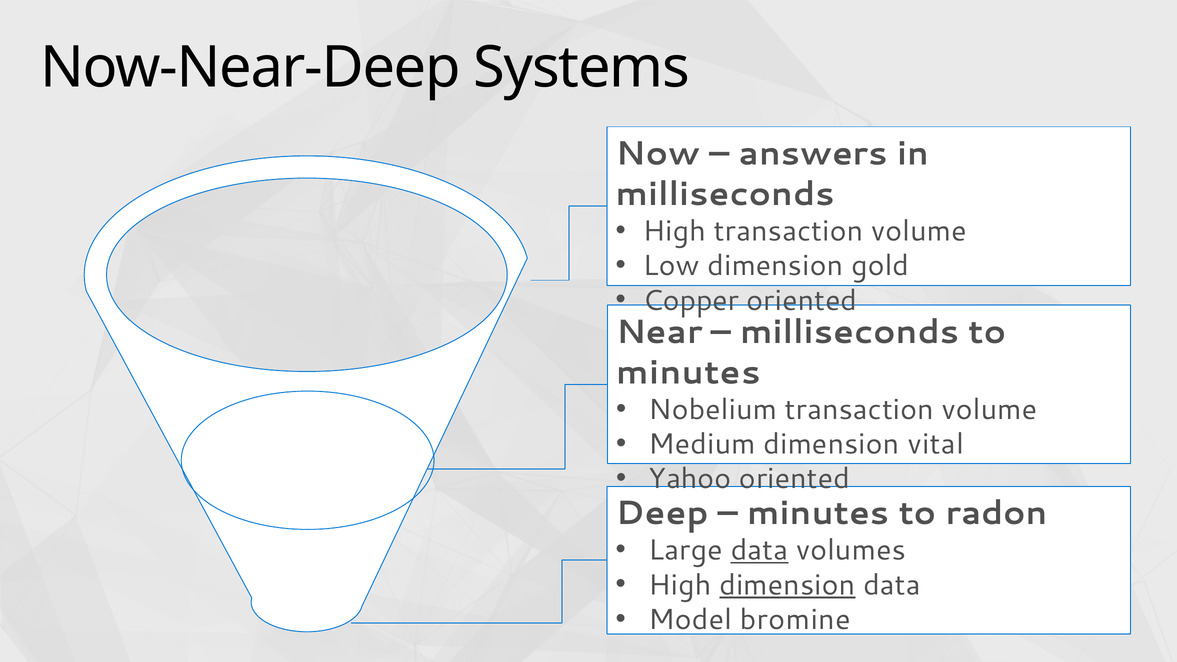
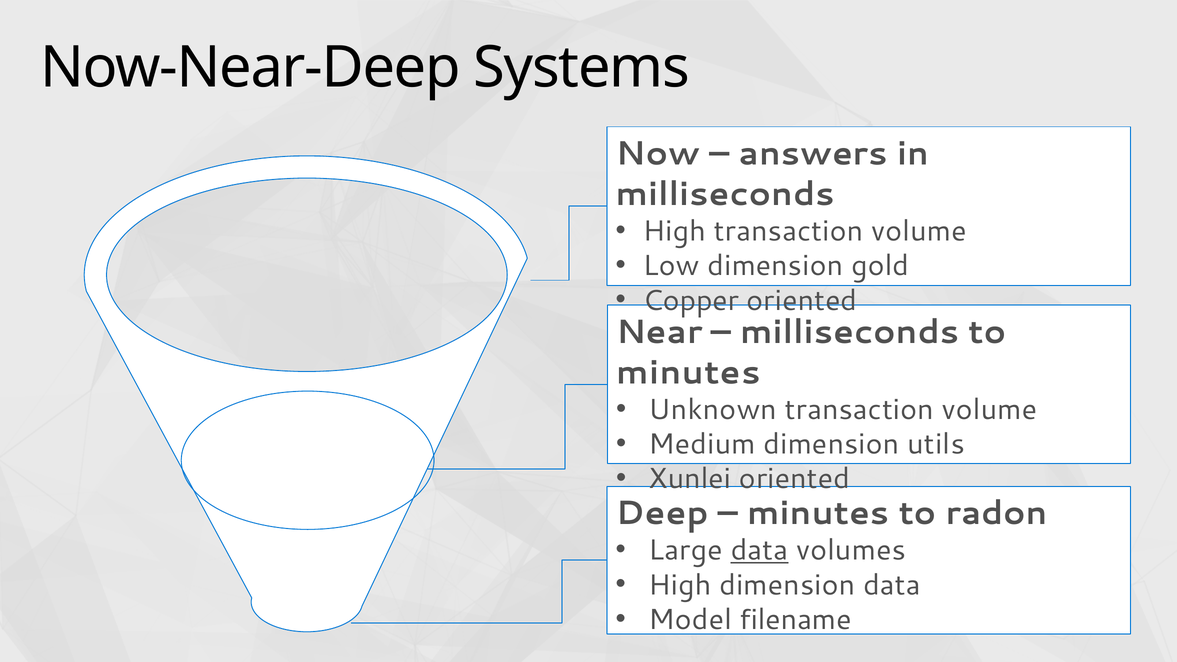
Nobelium: Nobelium -> Unknown
vital: vital -> utils
Yahoo: Yahoo -> Xunlei
dimension at (787, 585) underline: present -> none
bromine: bromine -> filename
